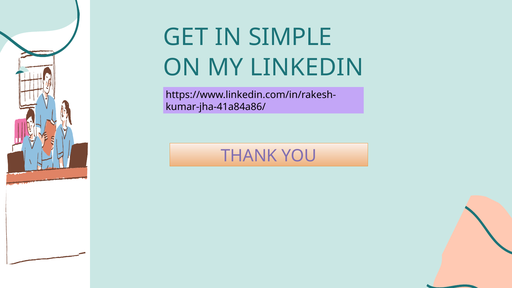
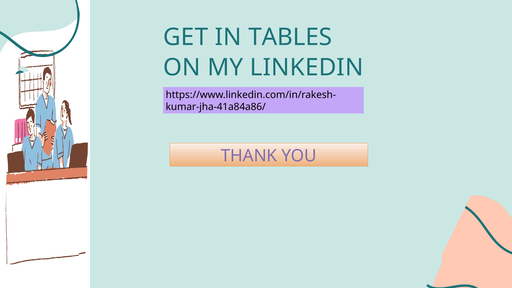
SIMPLE: SIMPLE -> TABLES
